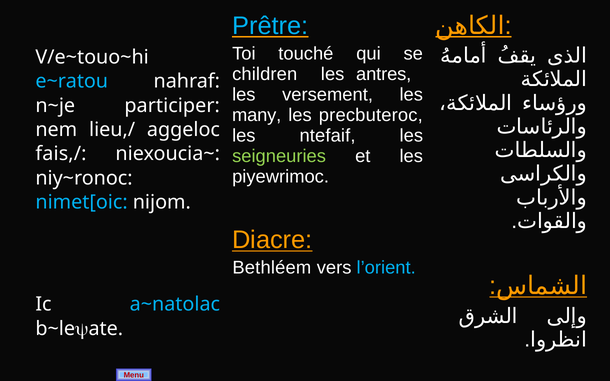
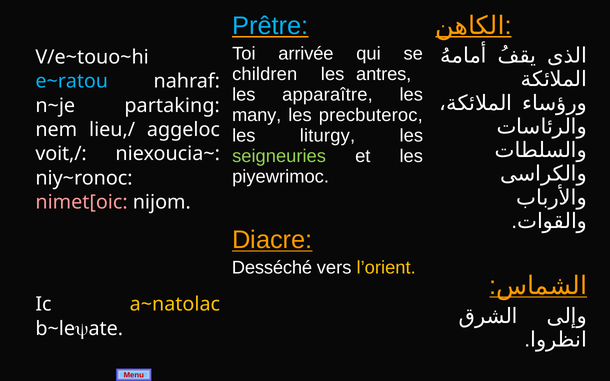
touché: touché -> arrivée
versement: versement -> apparaître
participer: participer -> partaking
ntefaif: ntefaif -> liturgy
fais,/: fais,/ -> voit,/
nimet[oic colour: light blue -> pink
Bethléem: Bethléem -> Desséché
l’orient colour: light blue -> yellow
a~natolac colour: light blue -> yellow
